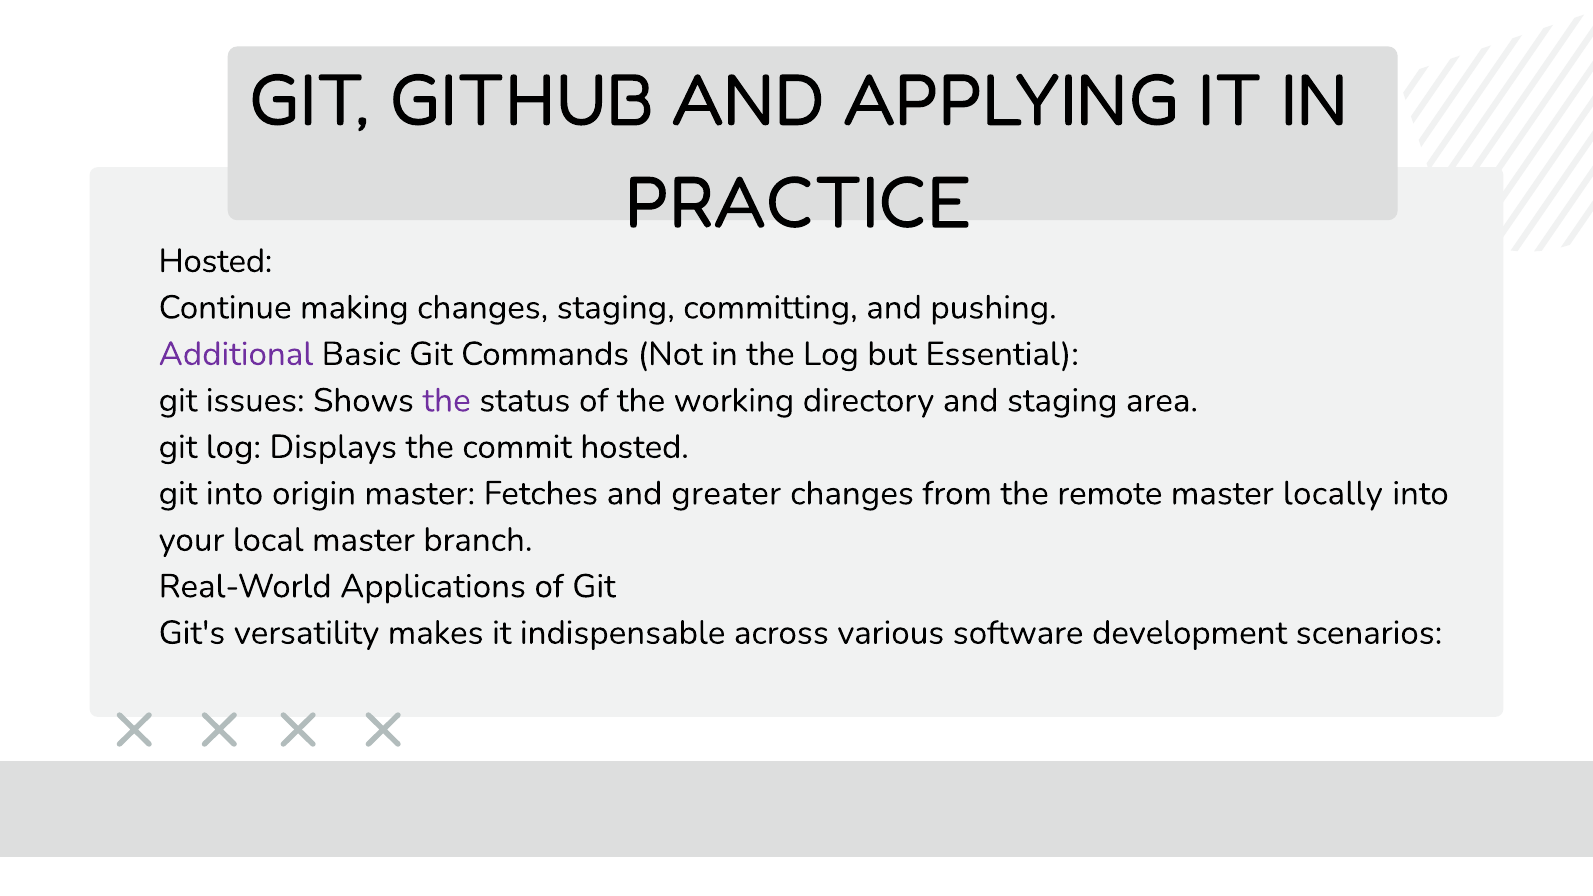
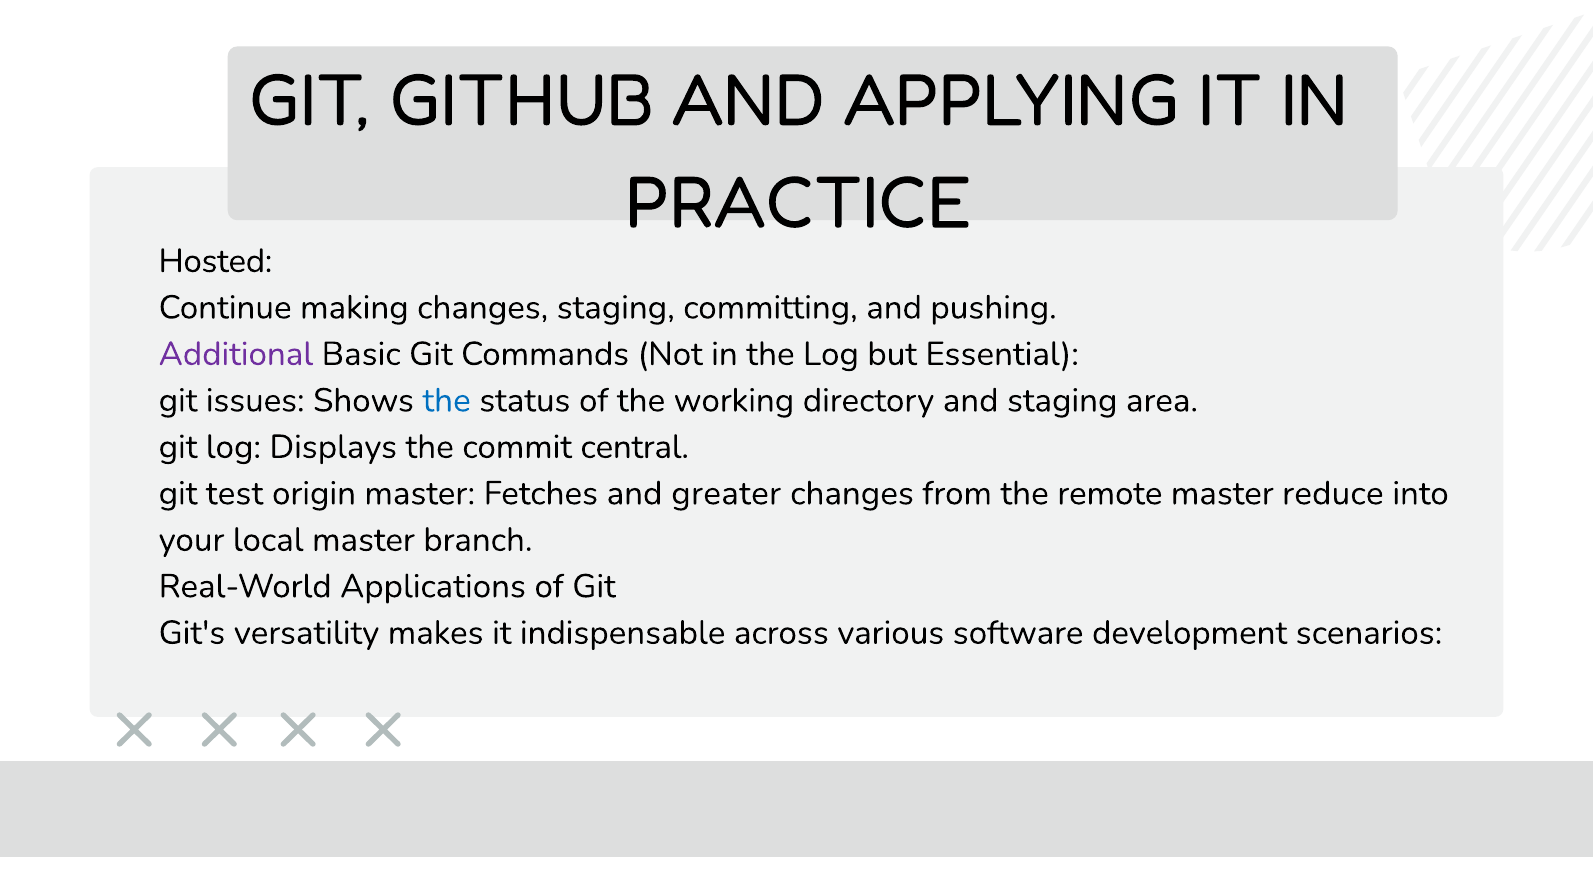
the at (447, 400) colour: purple -> blue
commit hosted: hosted -> central
git into: into -> test
locally: locally -> reduce
